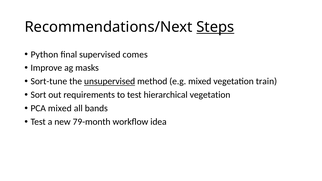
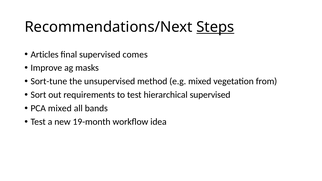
Python: Python -> Articles
unsupervised underline: present -> none
train: train -> from
hierarchical vegetation: vegetation -> supervised
79-month: 79-month -> 19-month
